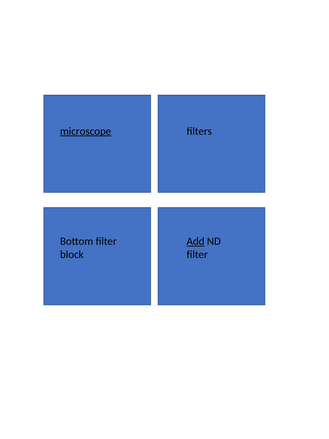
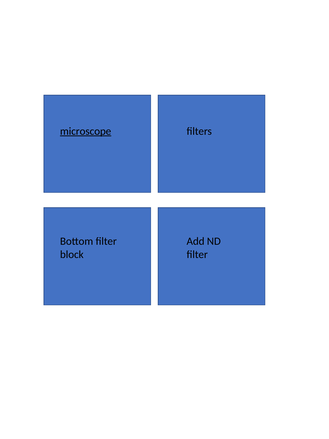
Add underline: present -> none
